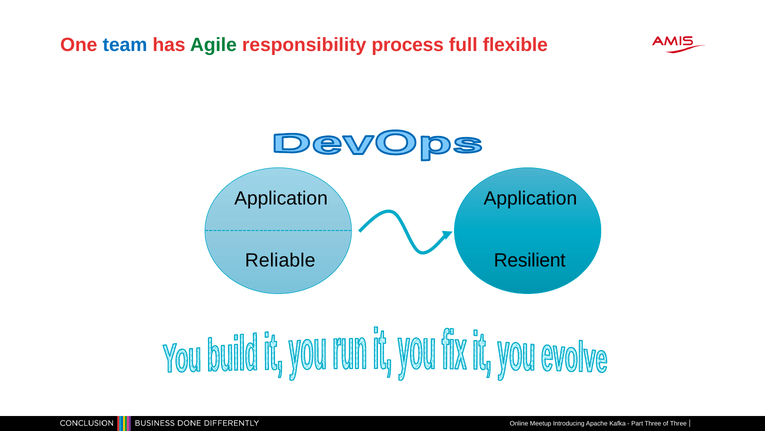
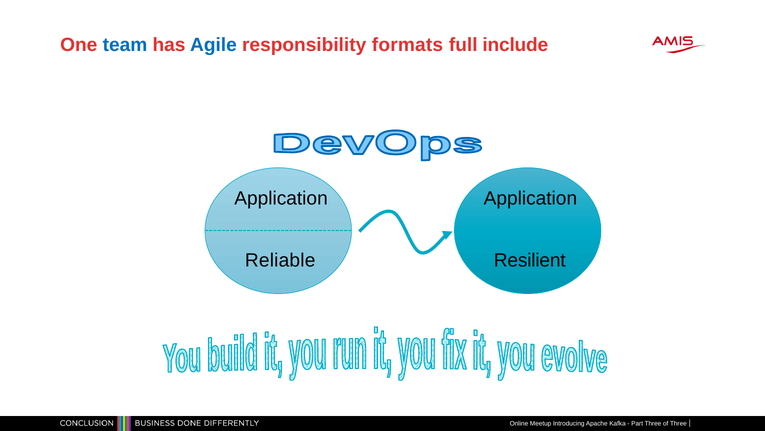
Agile colour: green -> blue
process: process -> formats
flexible: flexible -> include
